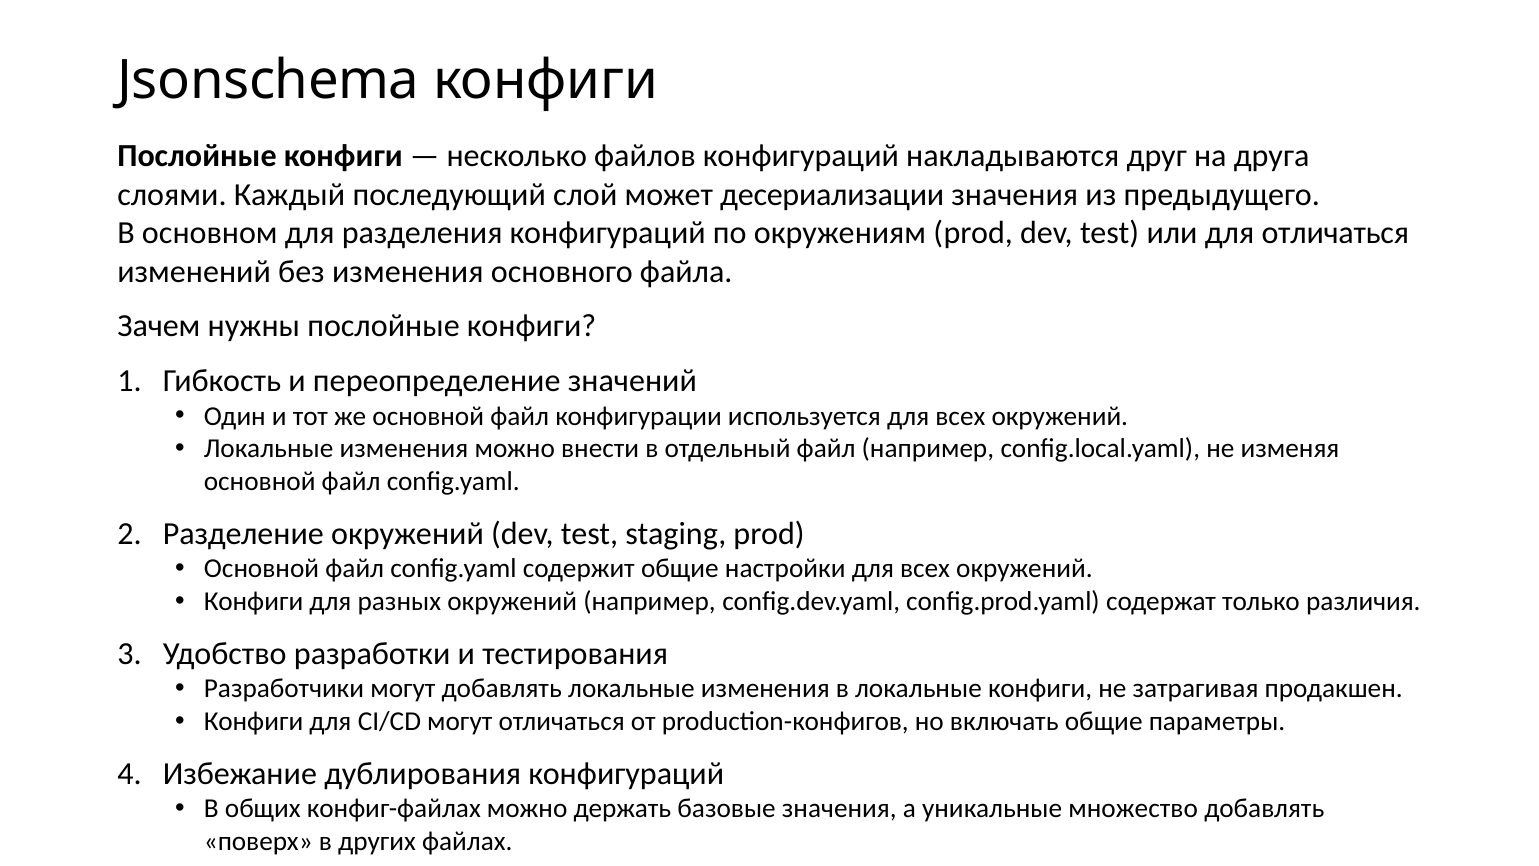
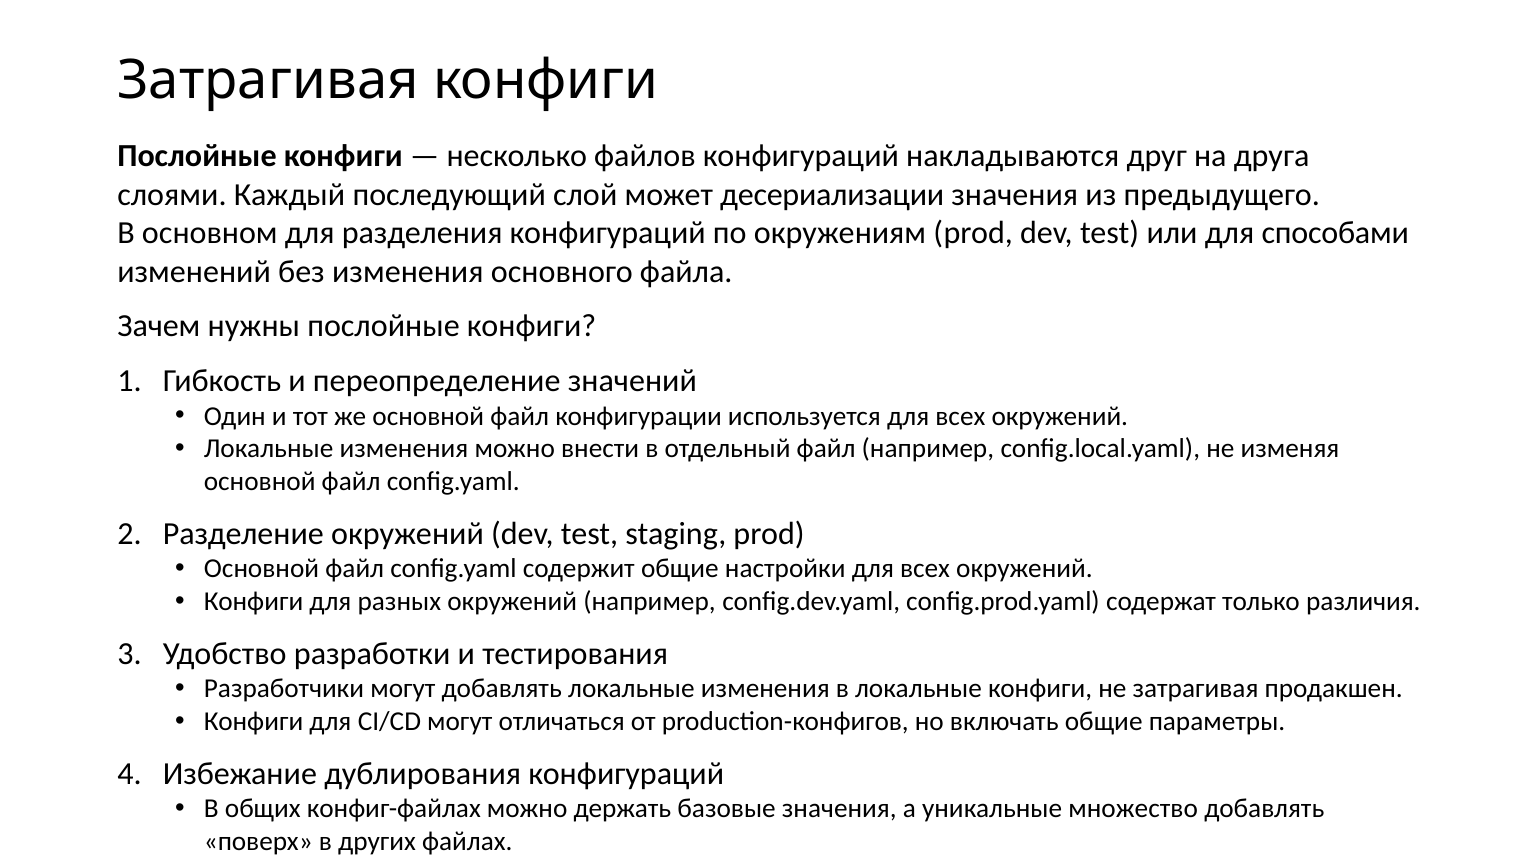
Jsonschema at (268, 81): Jsonschema -> Затрагивая
для отличаться: отличаться -> способами
